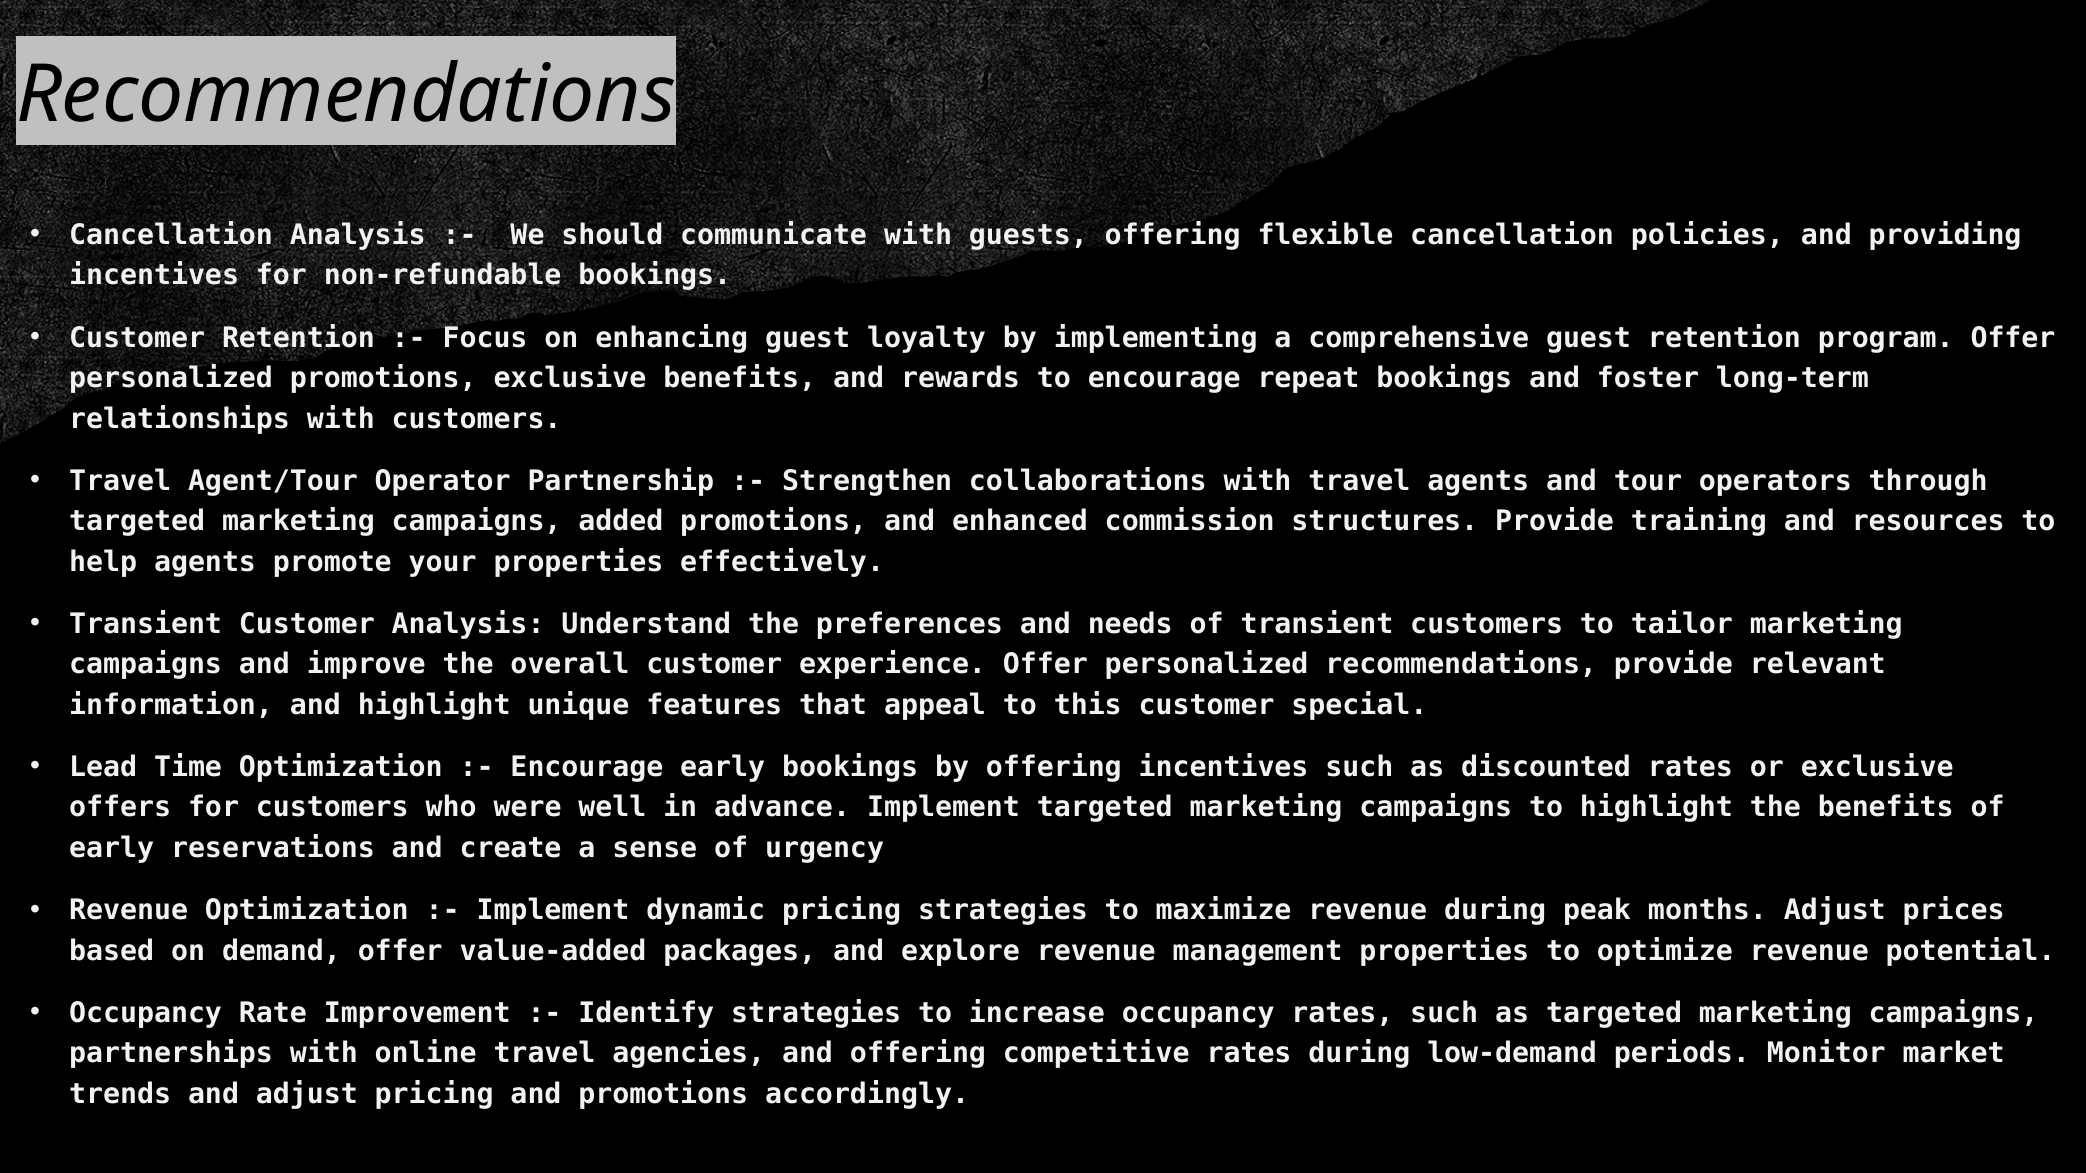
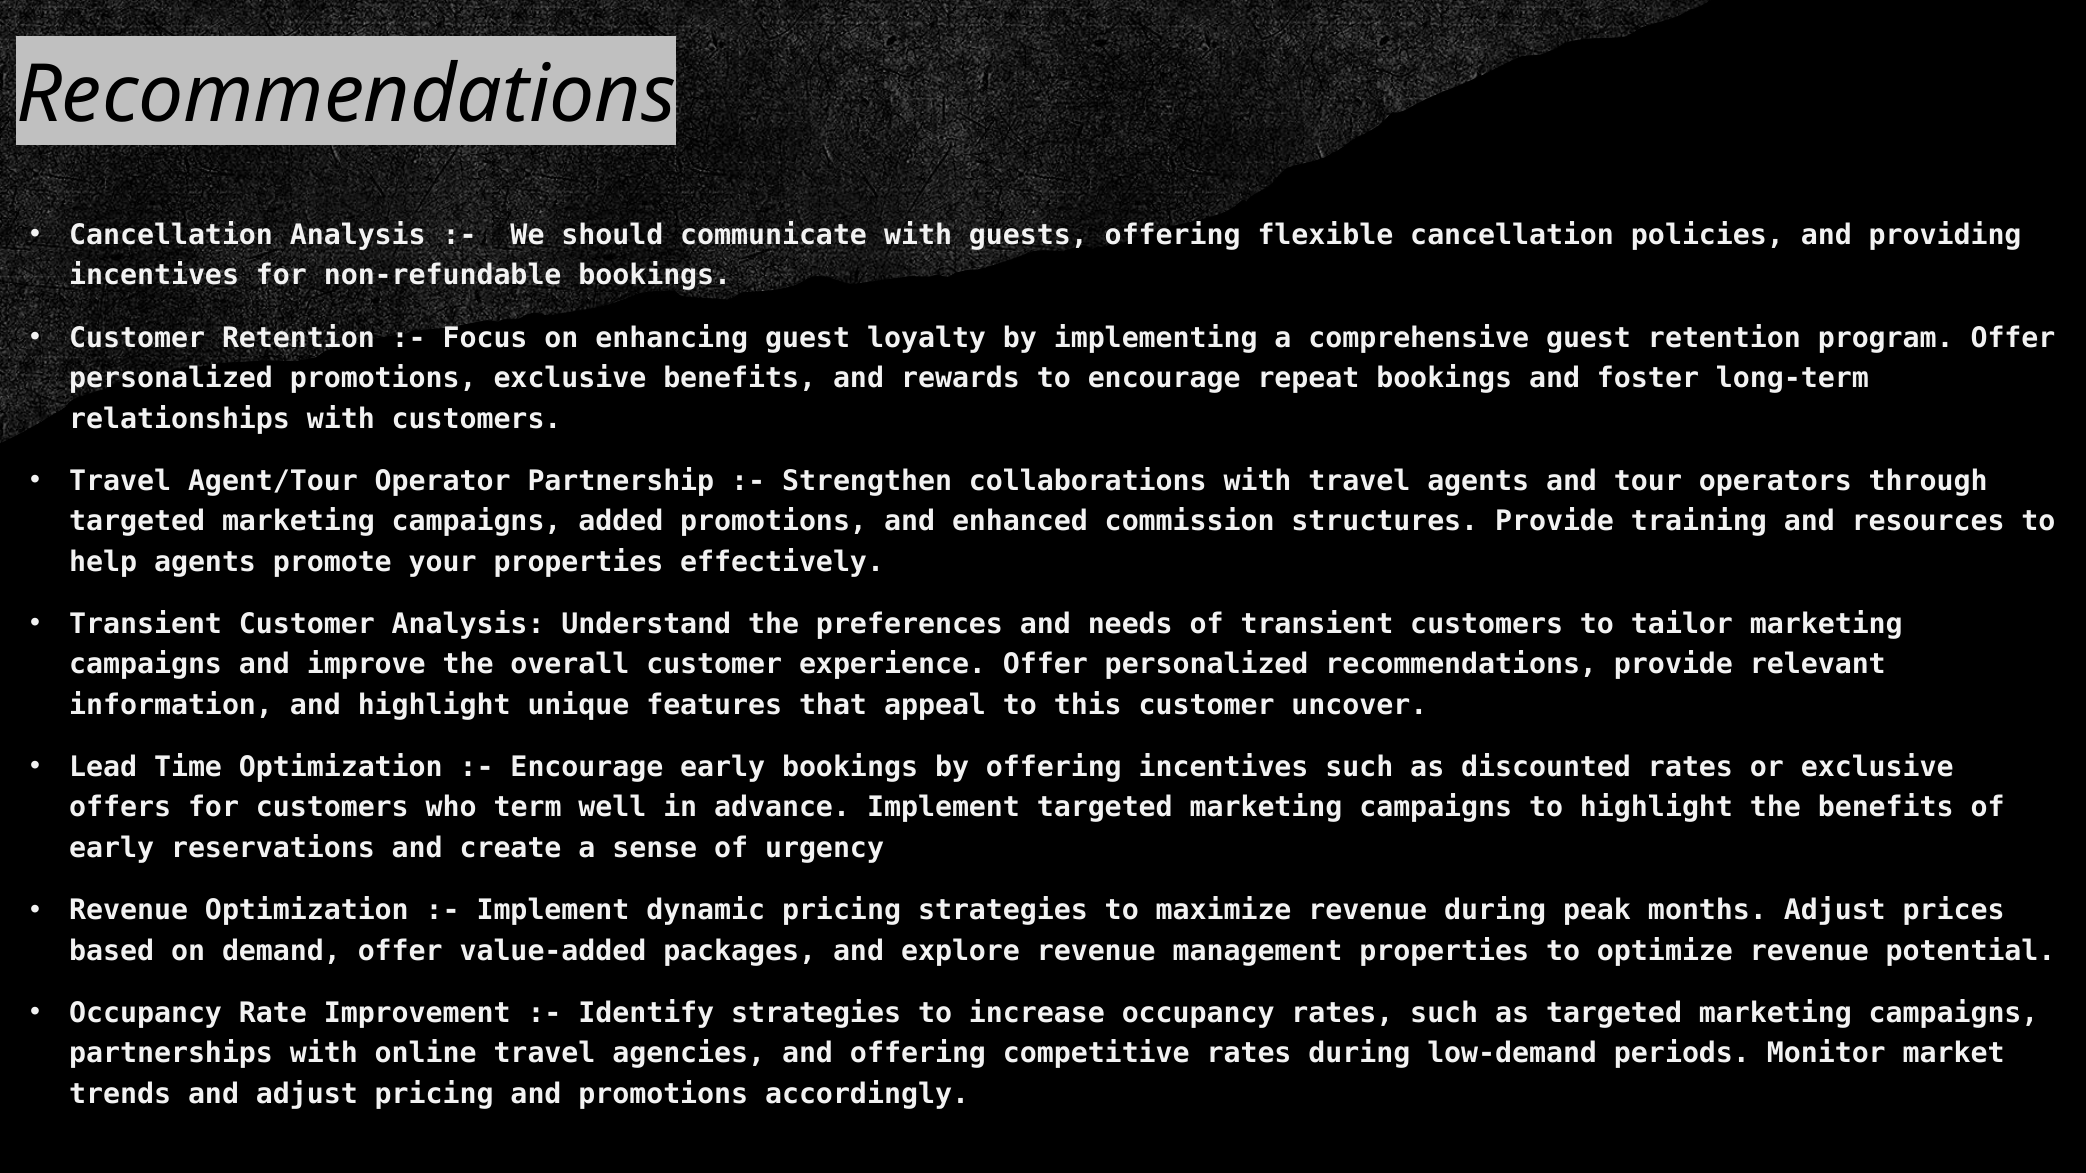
special: special -> uncover
were: were -> term
